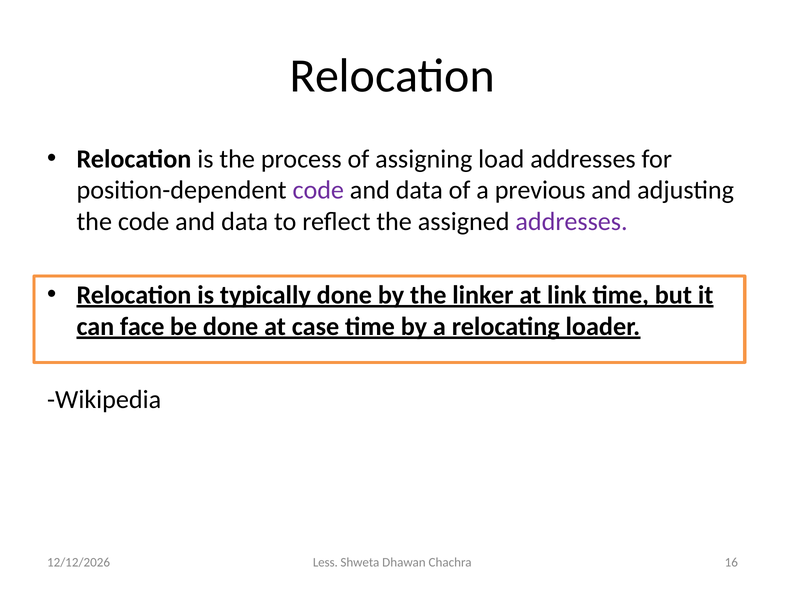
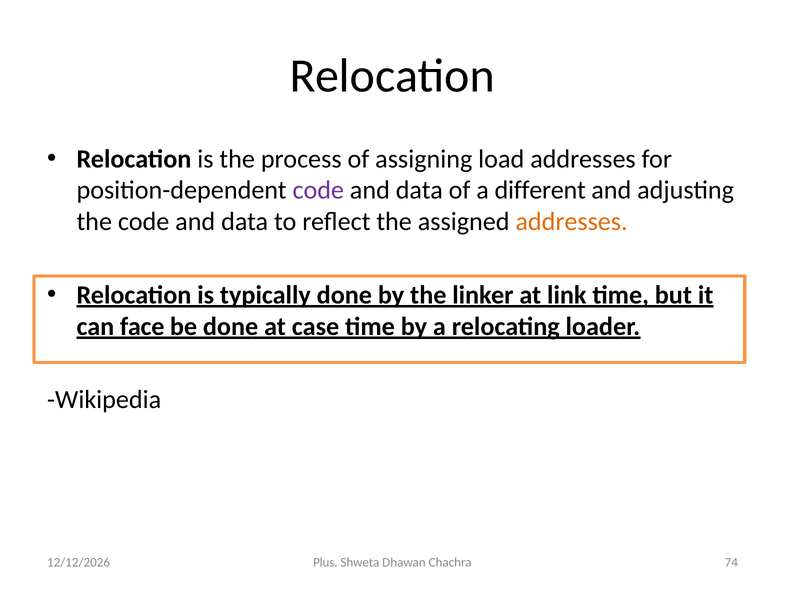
previous: previous -> different
addresses at (572, 222) colour: purple -> orange
Less: Less -> Plus
16: 16 -> 74
